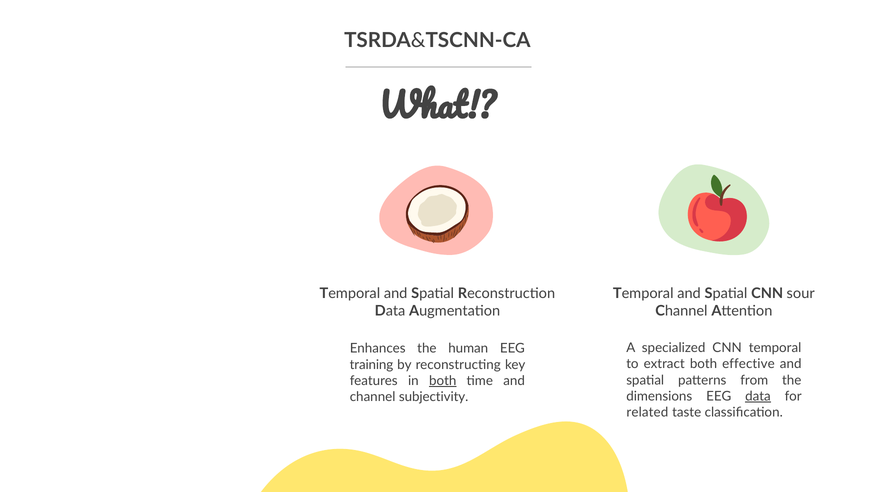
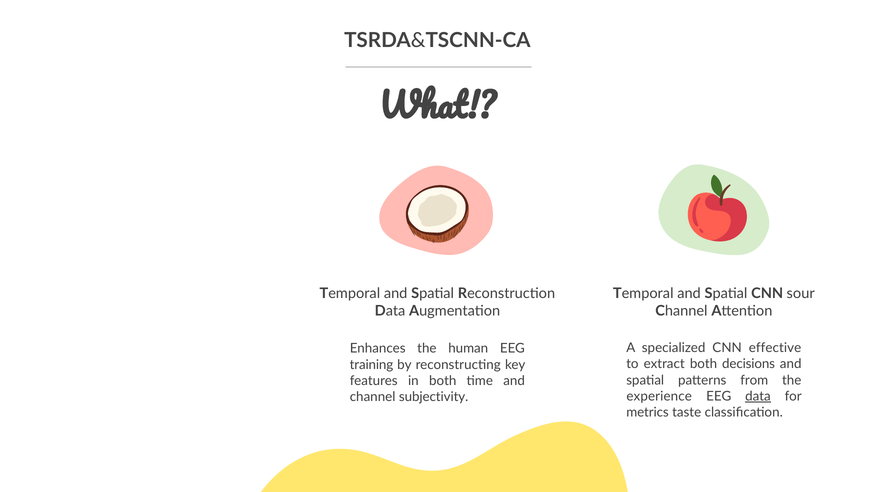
CNN temporal: temporal -> effective
effective: effective -> decisions
both at (443, 381) underline: present -> none
dimensions: dimensions -> experience
related: related -> metrics
